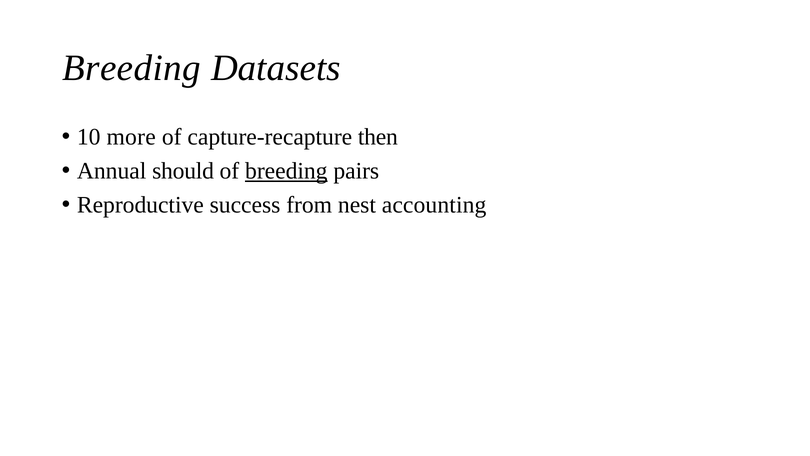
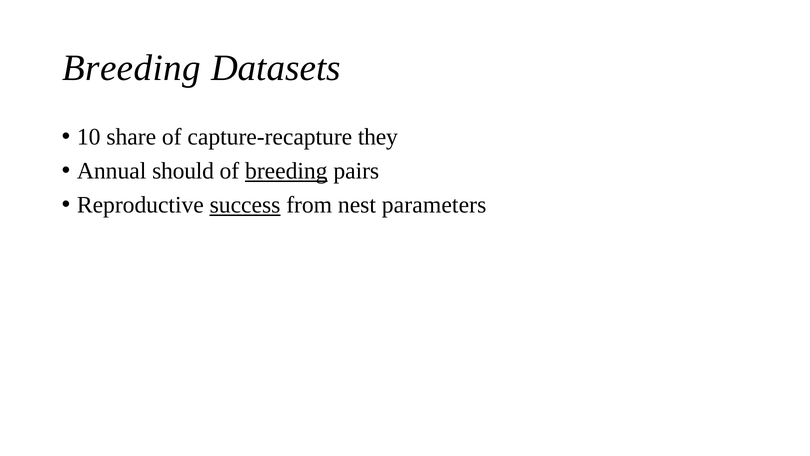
more: more -> share
then: then -> they
success underline: none -> present
accounting: accounting -> parameters
